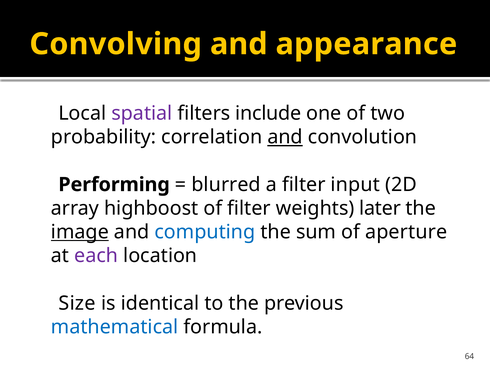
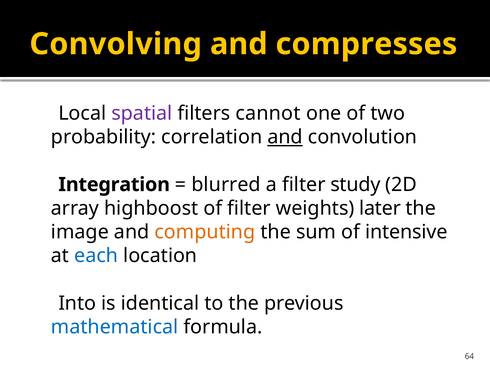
appearance: appearance -> compresses
include: include -> cannot
Performing: Performing -> Integration
input: input -> study
image underline: present -> none
computing colour: blue -> orange
aperture: aperture -> intensive
each colour: purple -> blue
Size: Size -> Into
